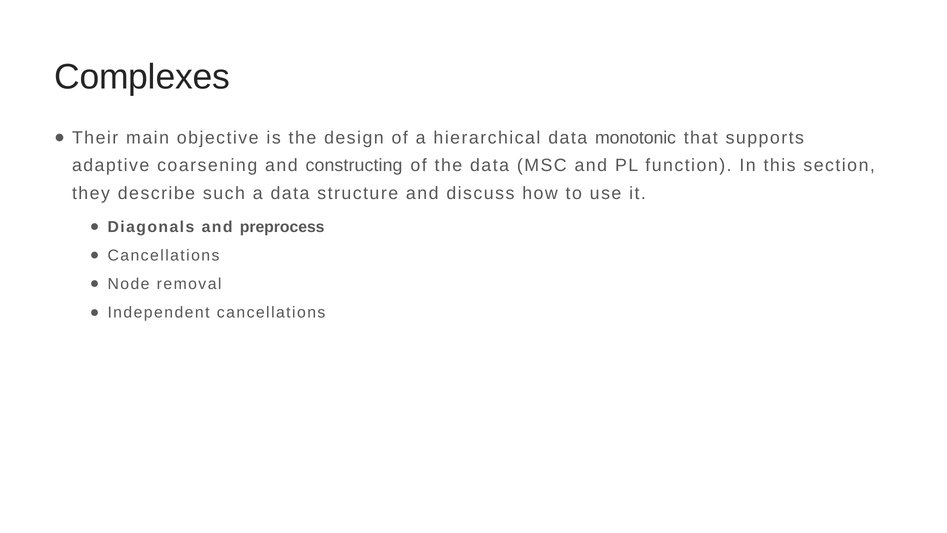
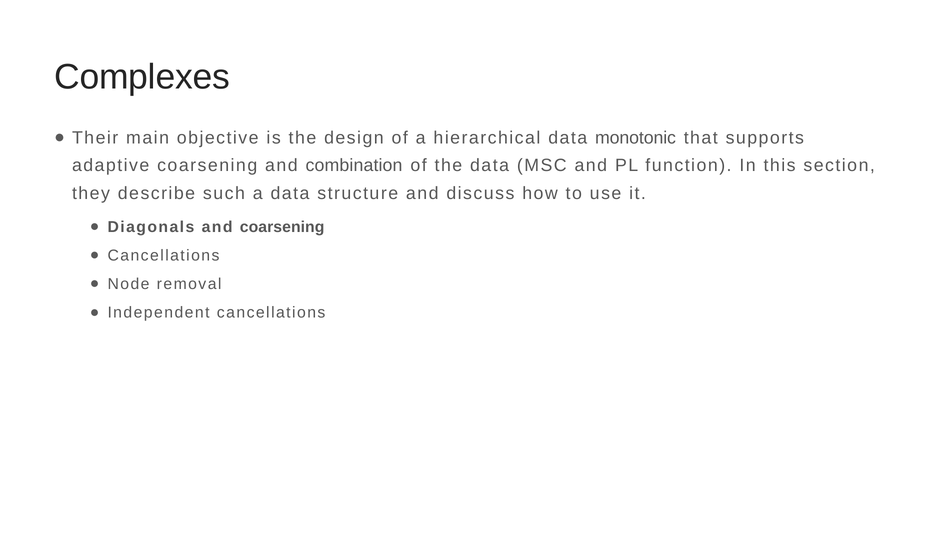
constructing: constructing -> combination
and preprocess: preprocess -> coarsening
